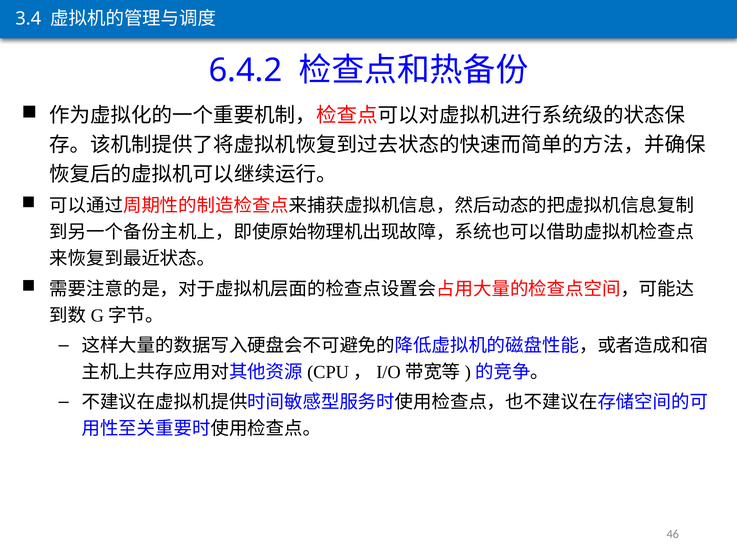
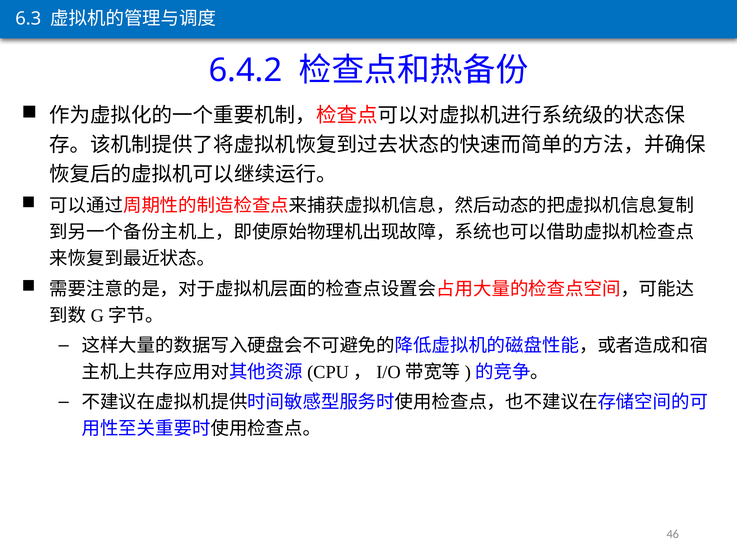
3.4: 3.4 -> 6.3
